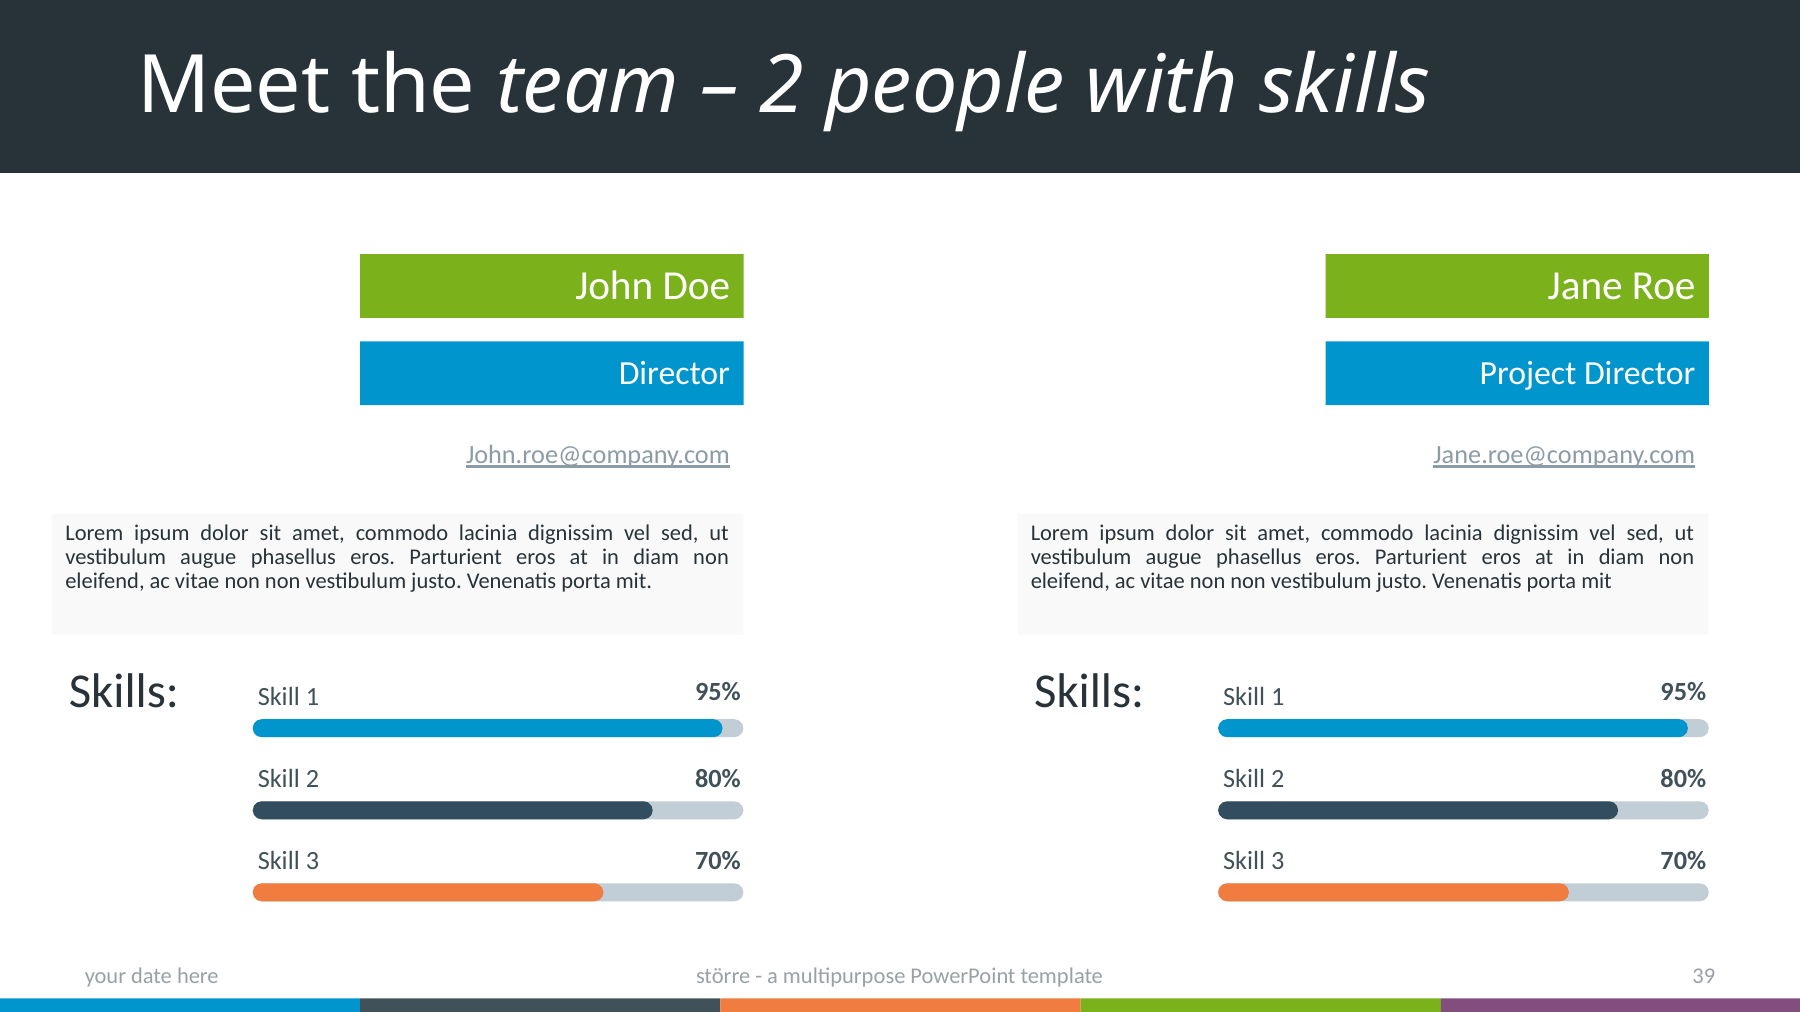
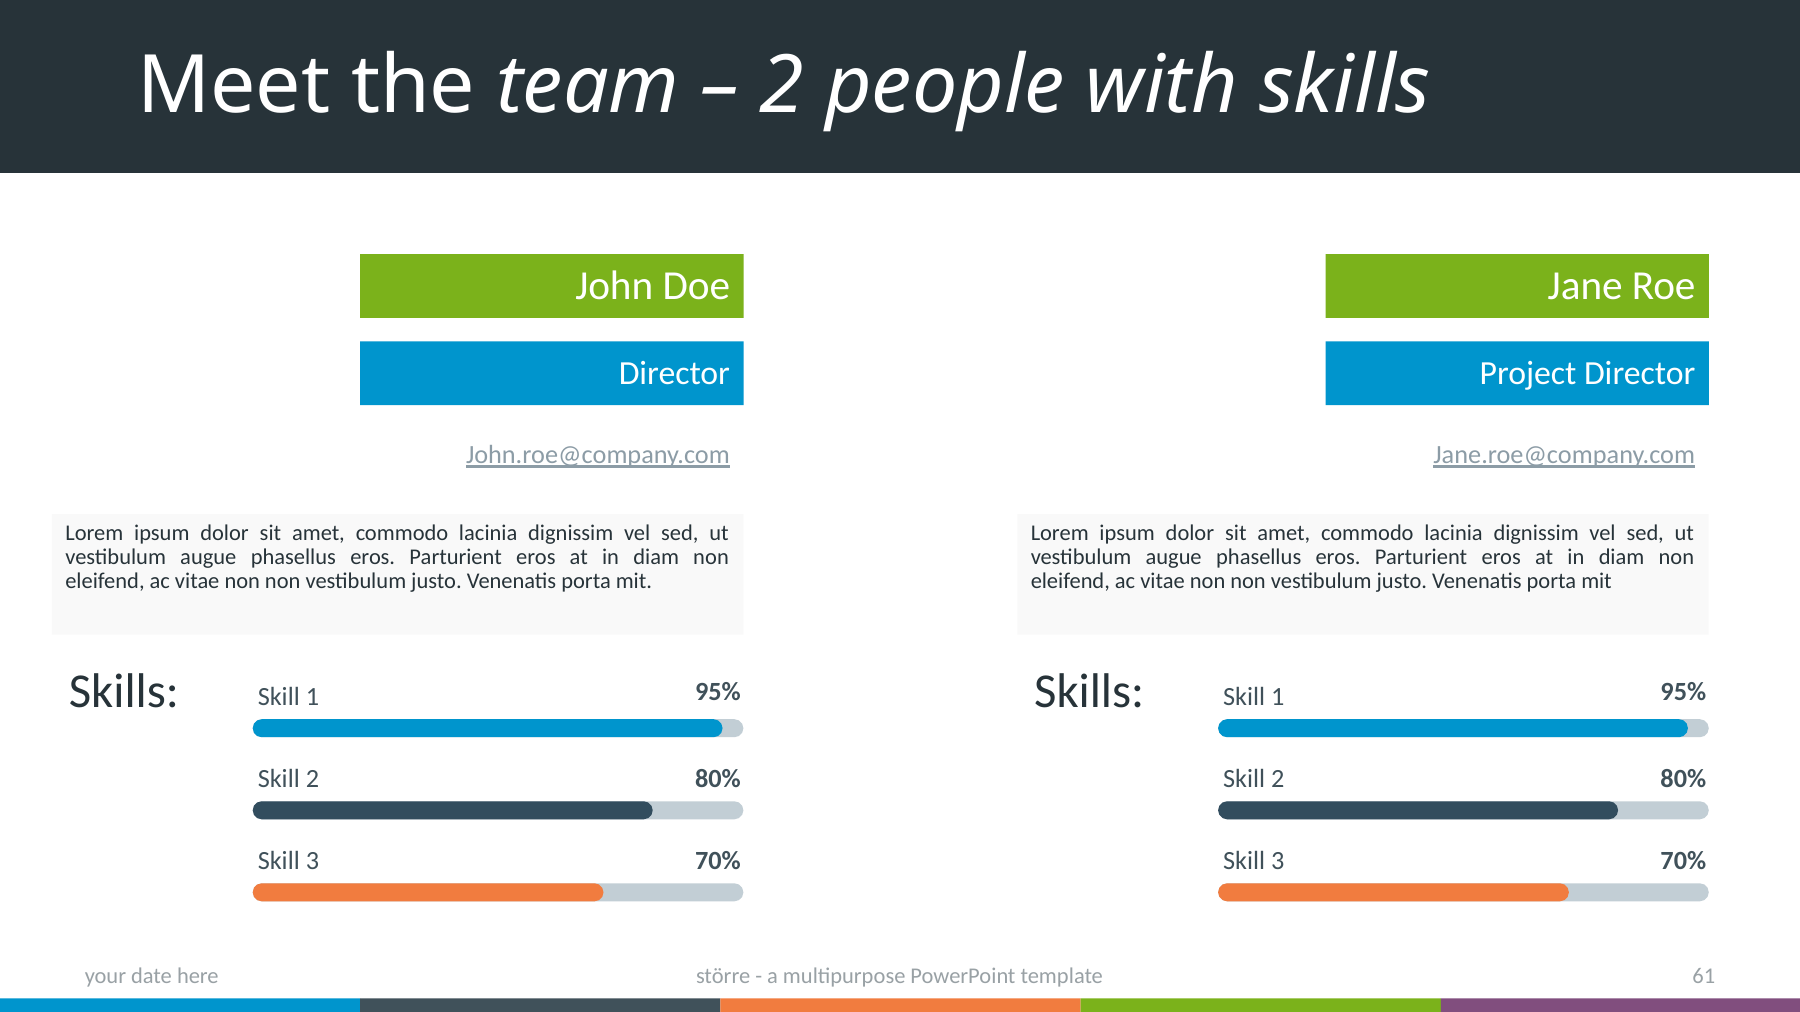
39: 39 -> 61
